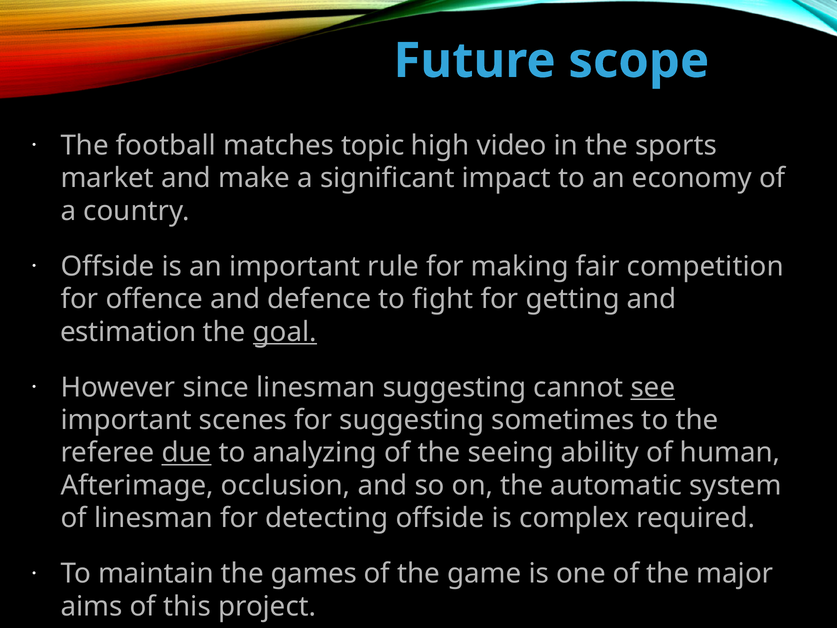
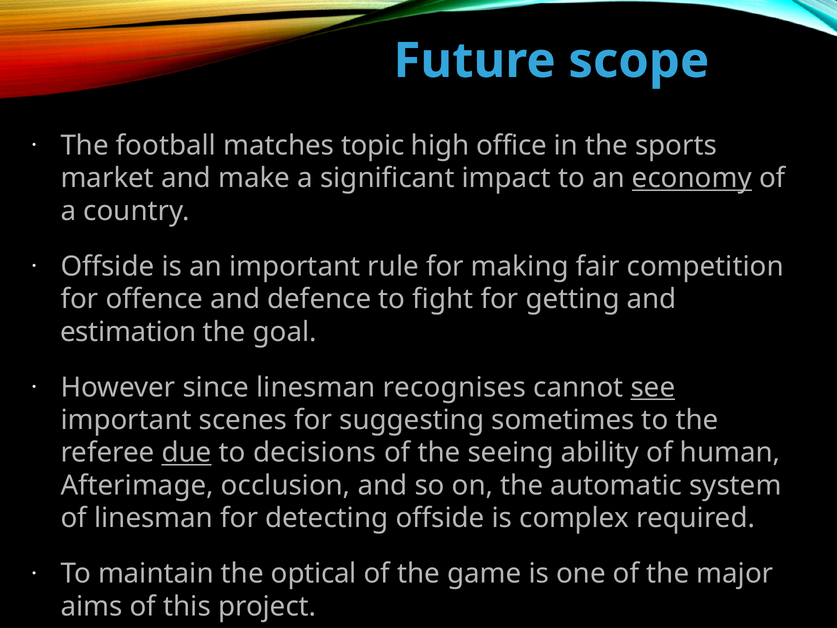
video: video -> office
economy underline: none -> present
goal underline: present -> none
linesman suggesting: suggesting -> recognises
analyzing: analyzing -> decisions
games: games -> optical
